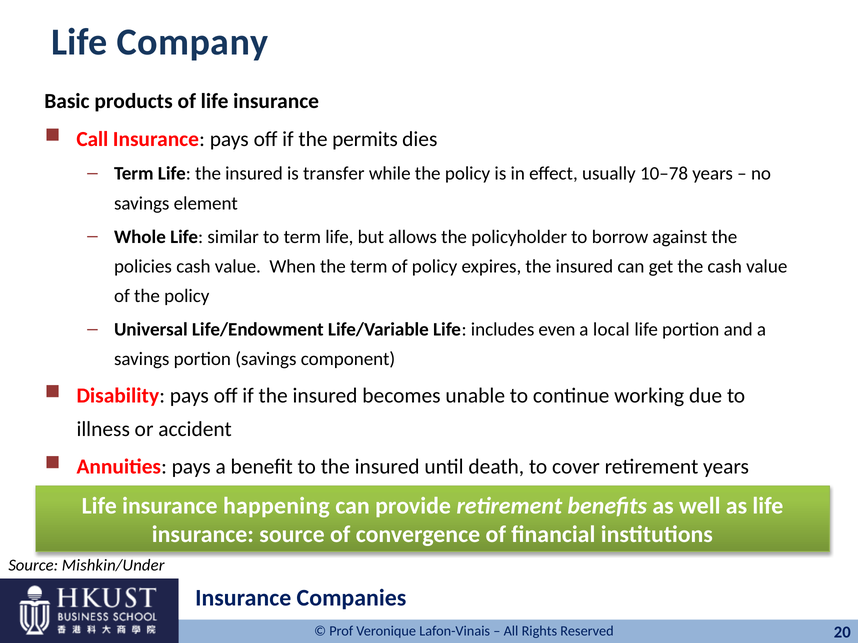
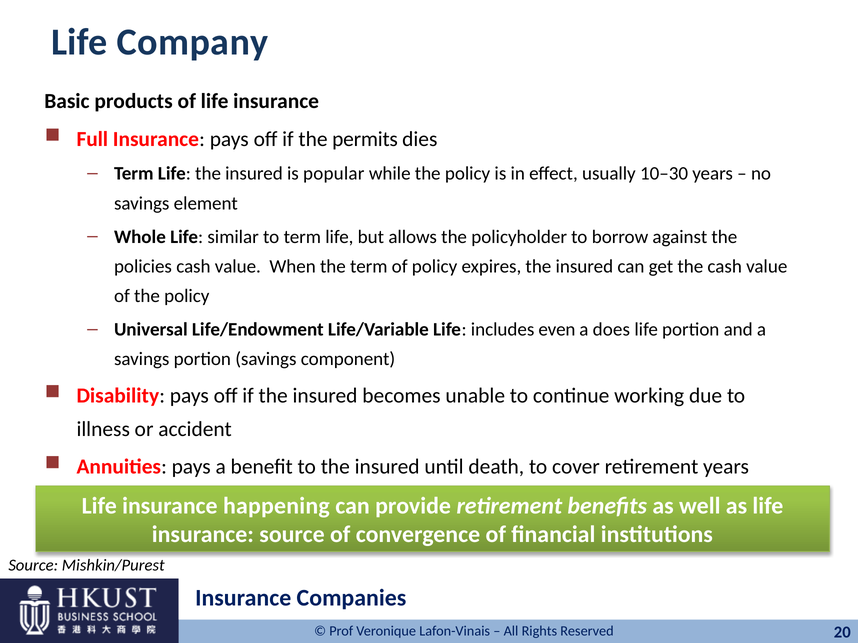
Call: Call -> Full
transfer: transfer -> popular
10–78: 10–78 -> 10–30
local: local -> does
Mishkin/Under: Mishkin/Under -> Mishkin/Purest
